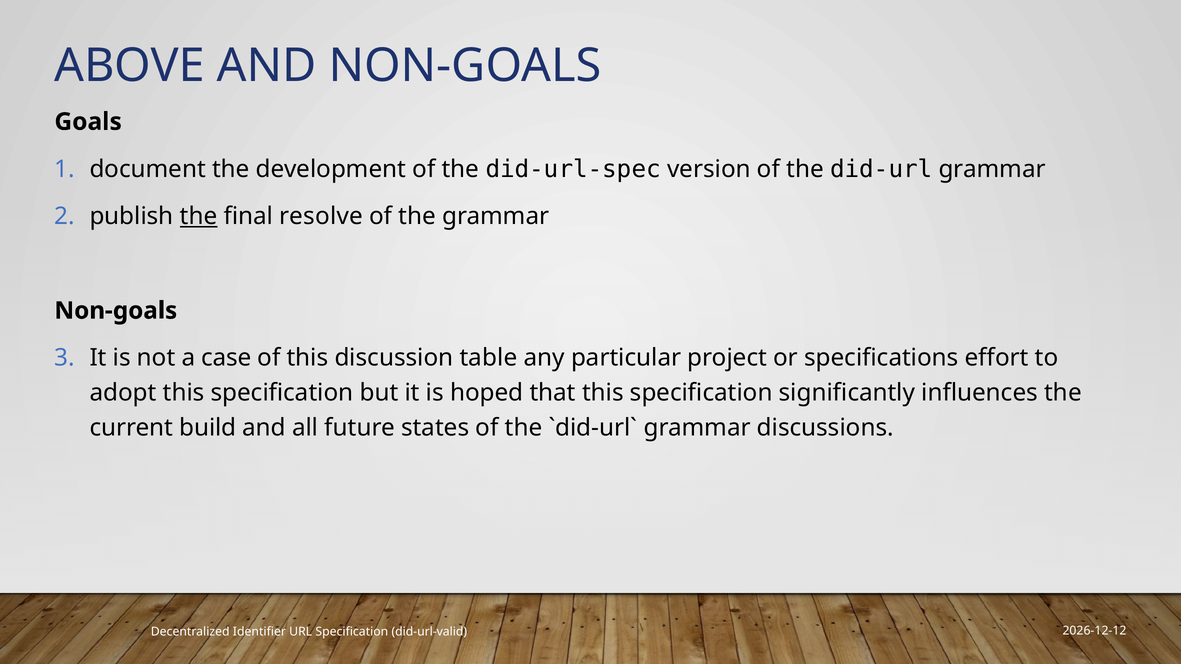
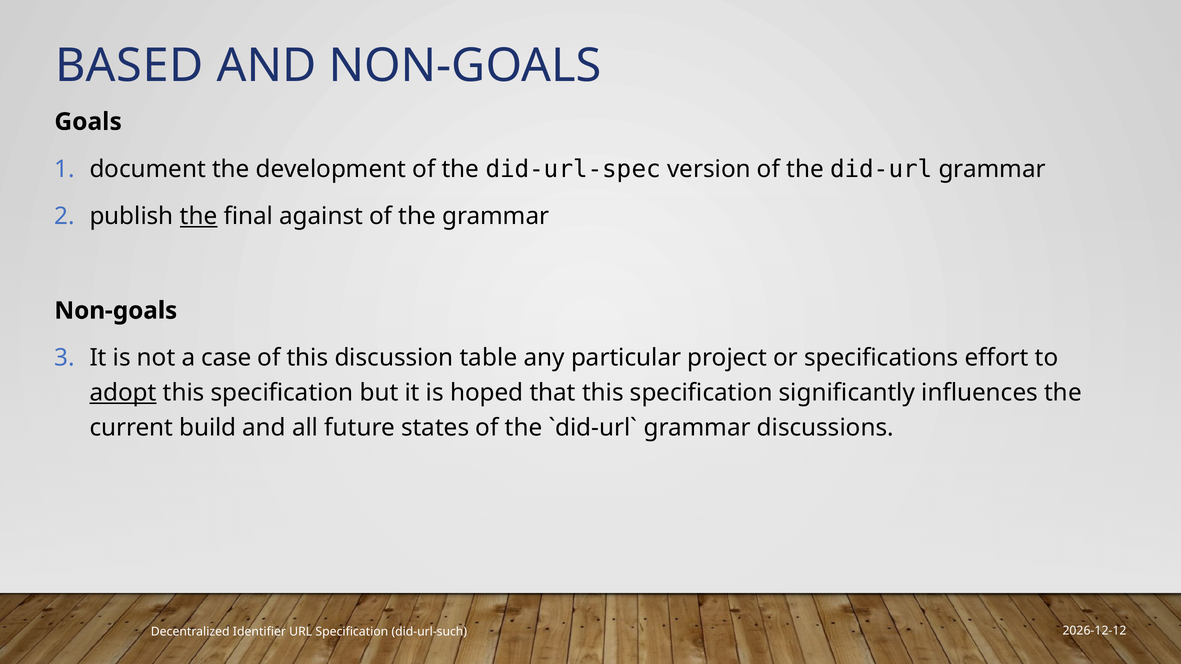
ABOVE: ABOVE -> BASED
resolve: resolve -> against
adopt underline: none -> present
did-url-valid: did-url-valid -> did-url-such
